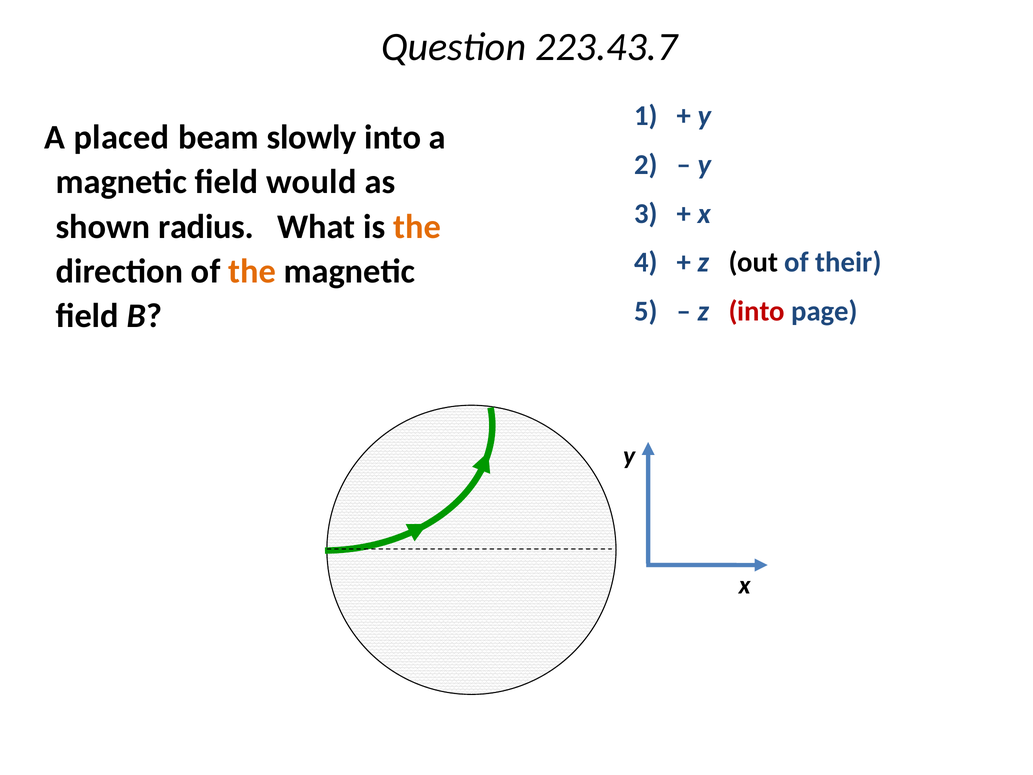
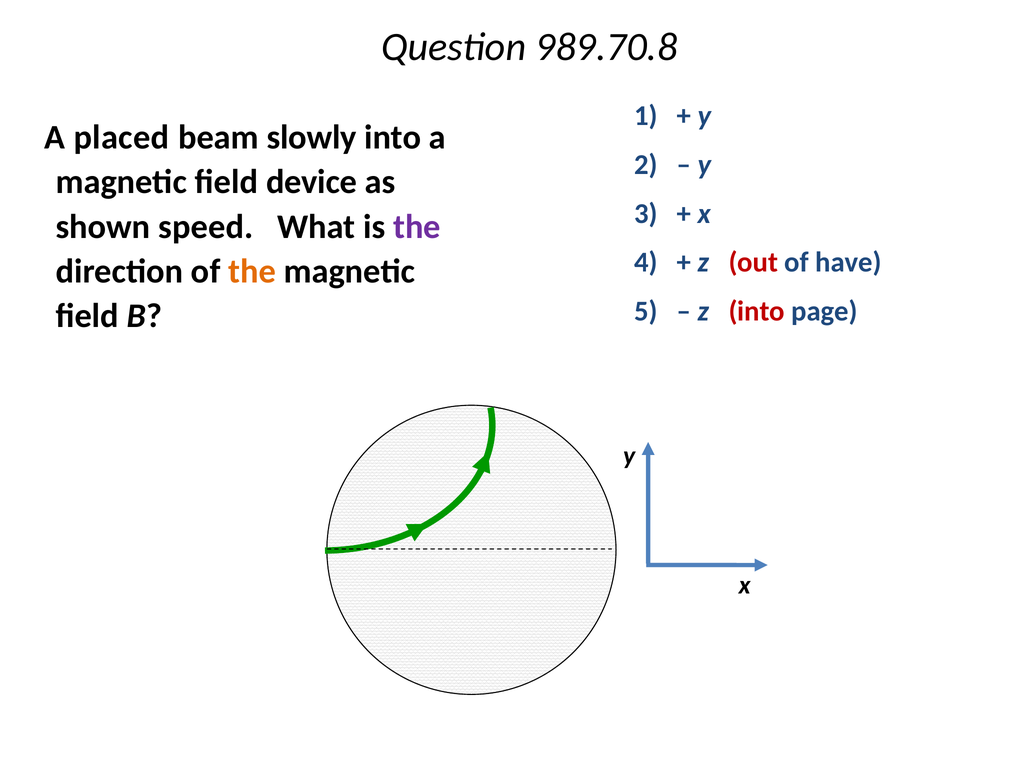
223.43.7: 223.43.7 -> 989.70.8
would: would -> device
radius: radius -> speed
the at (417, 227) colour: orange -> purple
out colour: black -> red
their: their -> have
